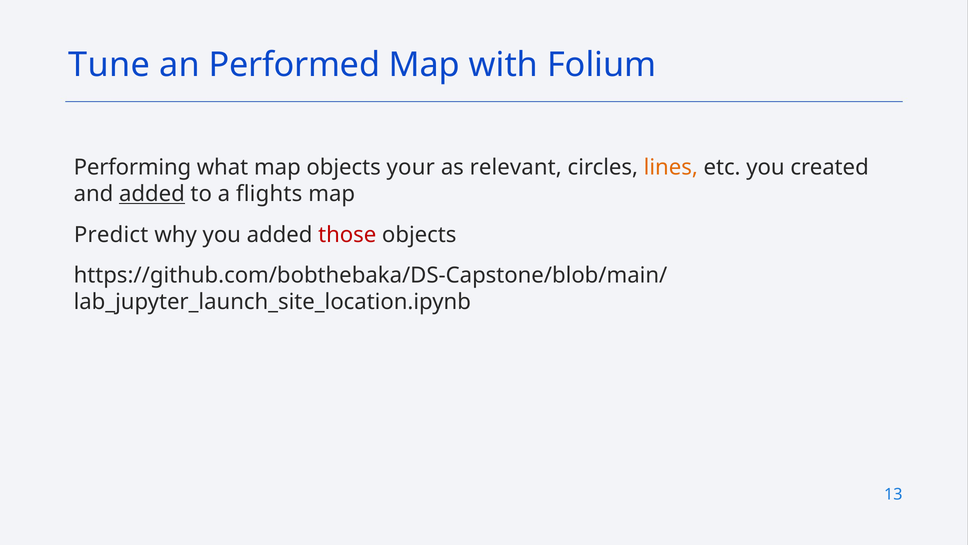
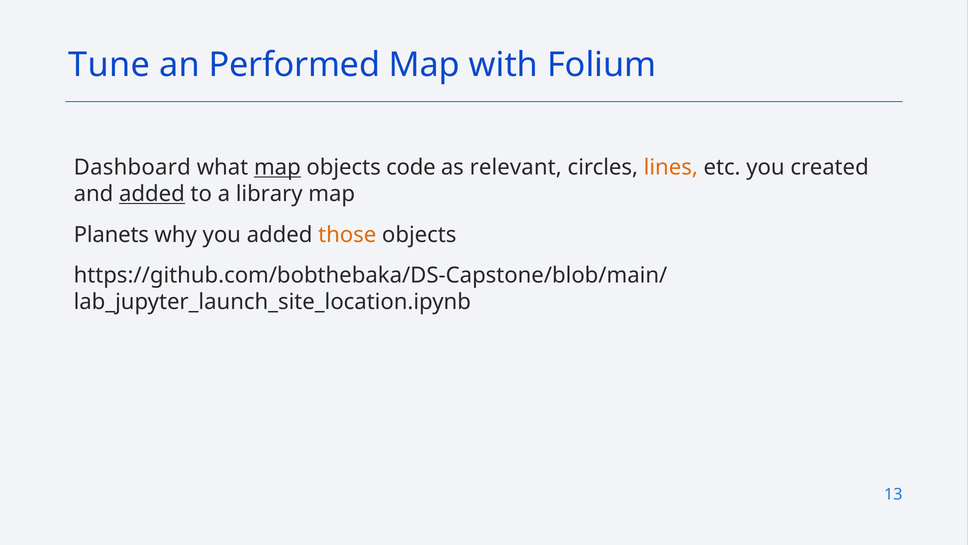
Performing: Performing -> Dashboard
map at (277, 167) underline: none -> present
your: your -> code
flights: flights -> library
Predict: Predict -> Planets
those colour: red -> orange
